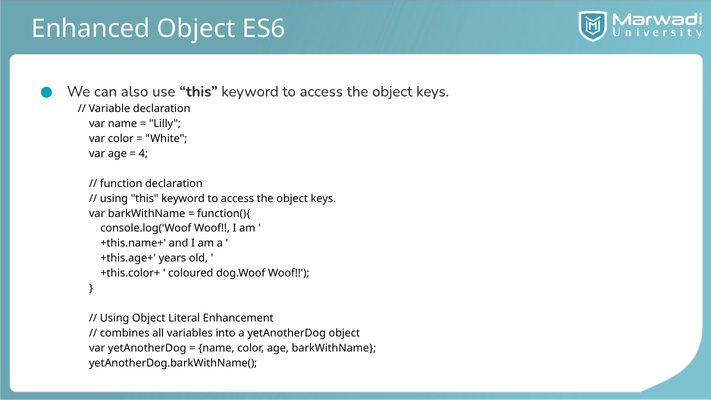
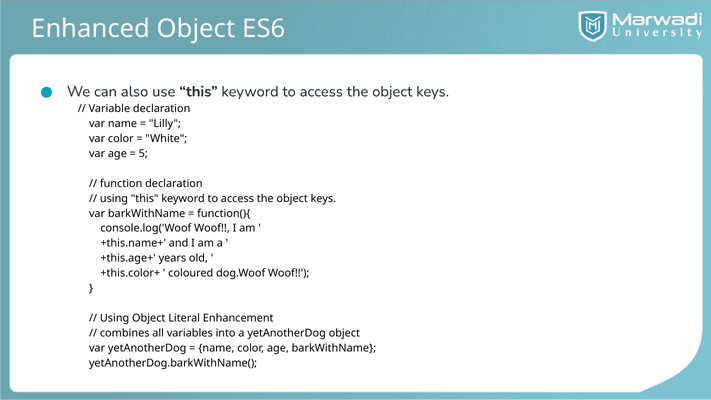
4: 4 -> 5
